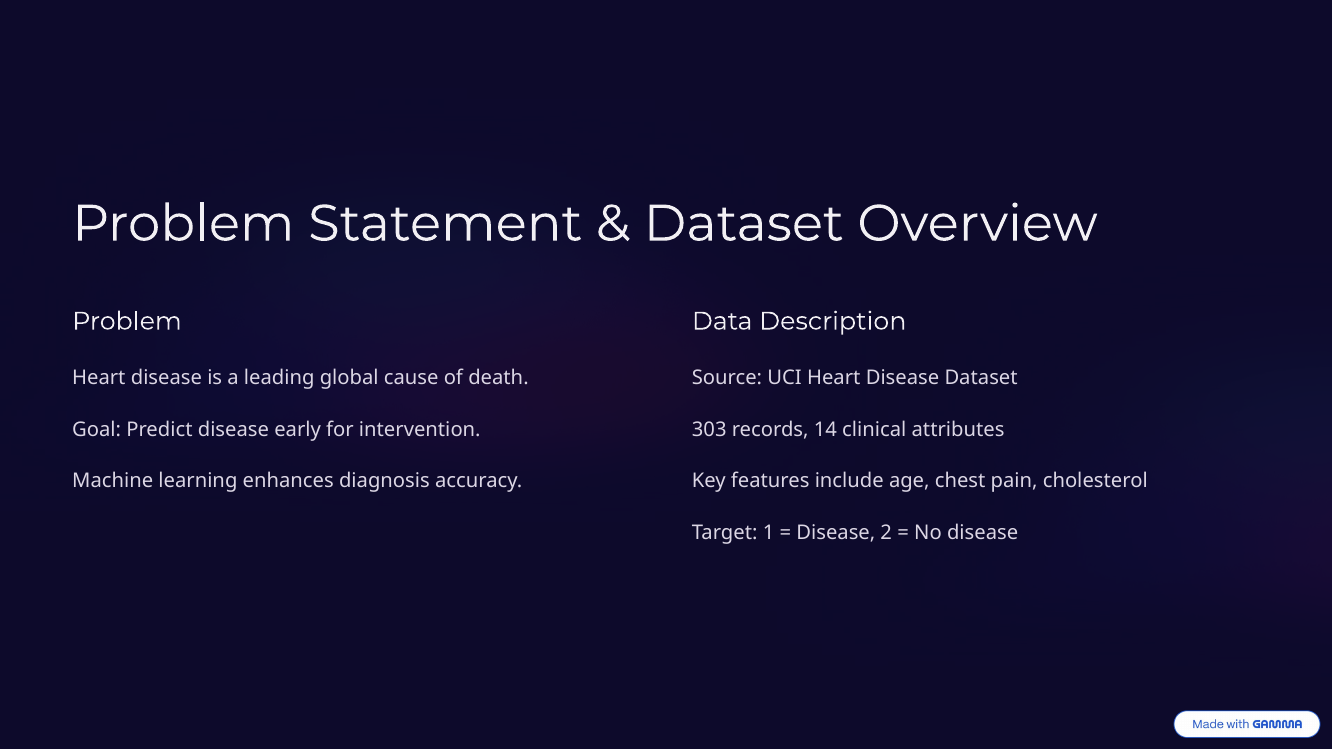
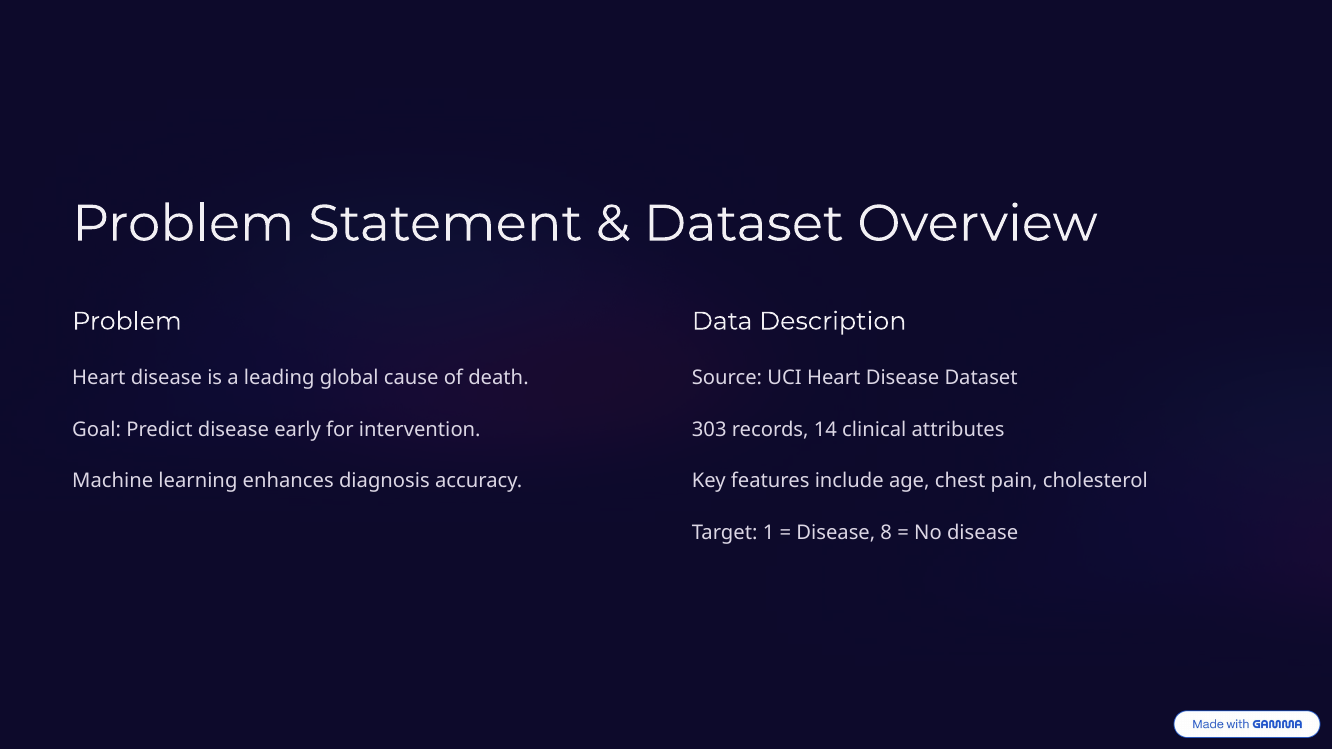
2: 2 -> 8
